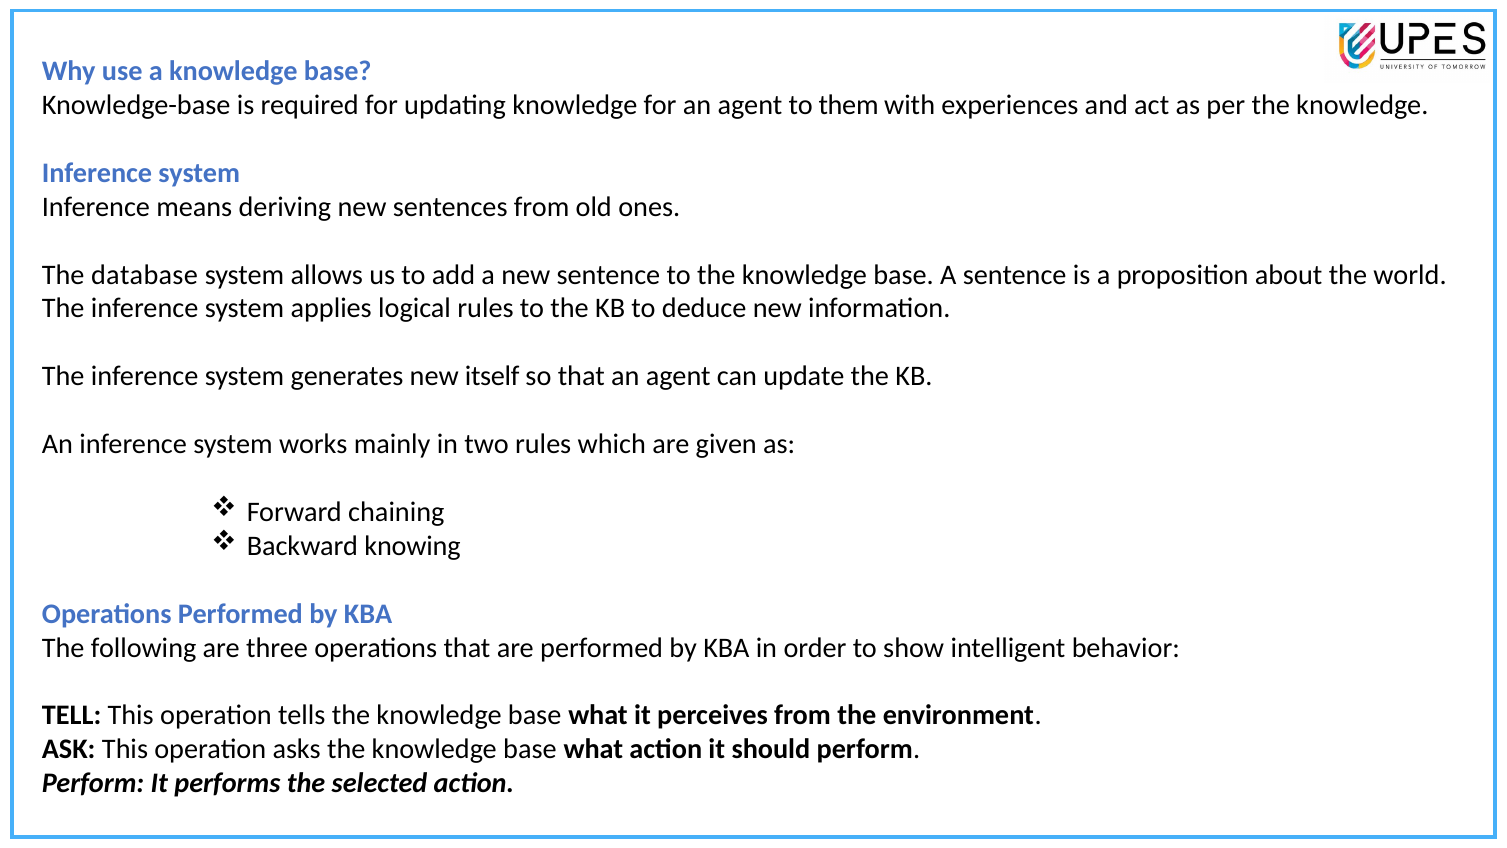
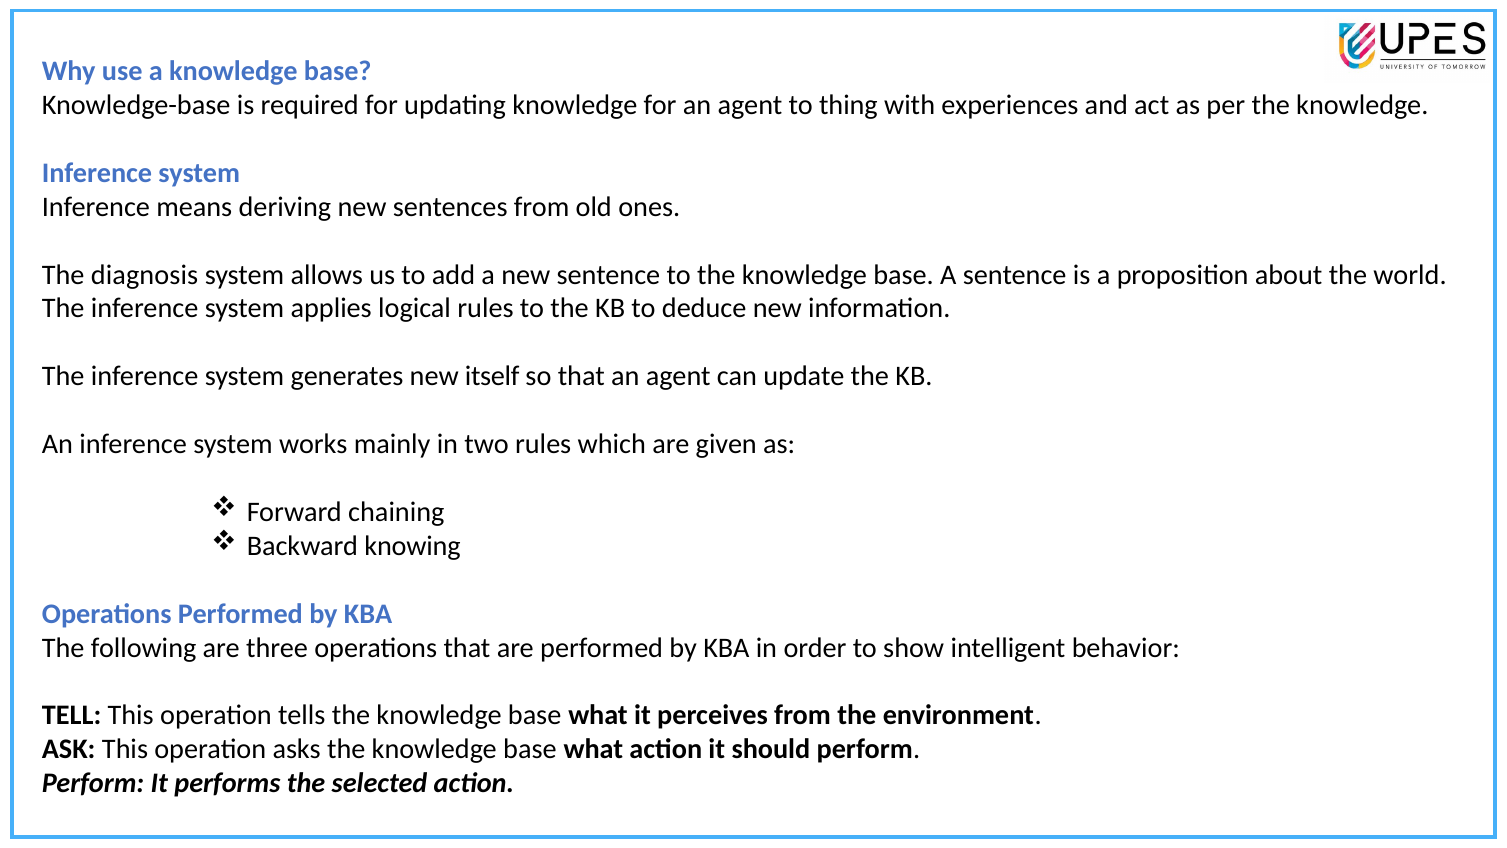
them: them -> thing
database: database -> diagnosis
